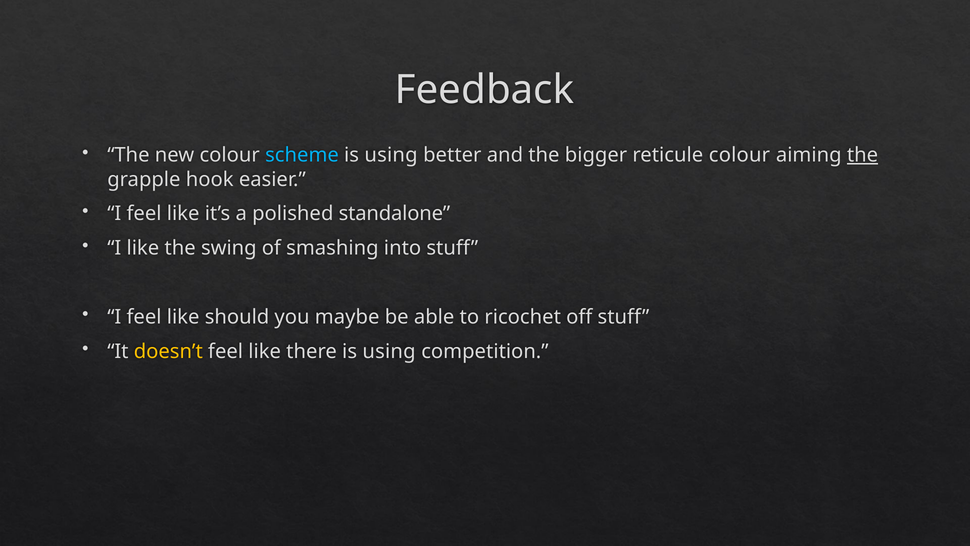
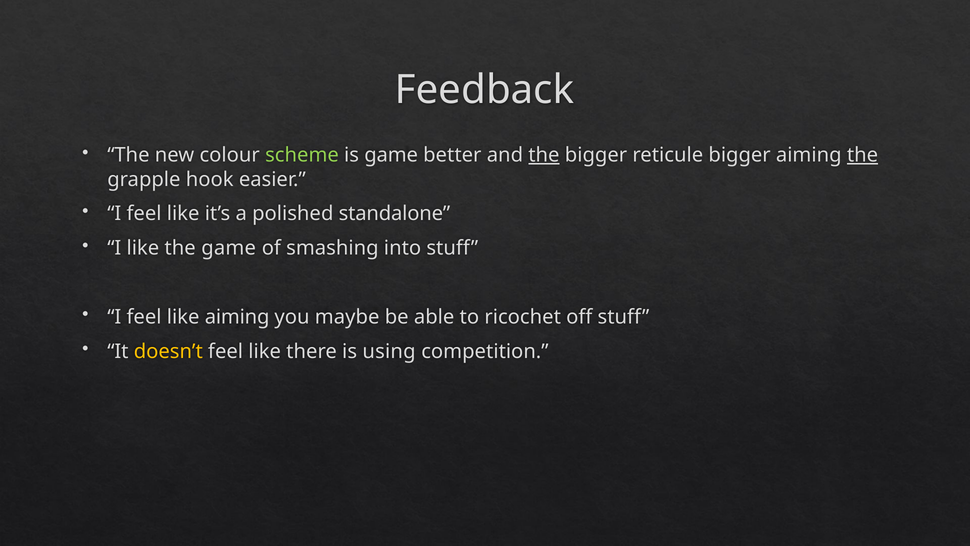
scheme colour: light blue -> light green
using at (391, 155): using -> game
the at (544, 155) underline: none -> present
reticule colour: colour -> bigger
the swing: swing -> game
like should: should -> aiming
